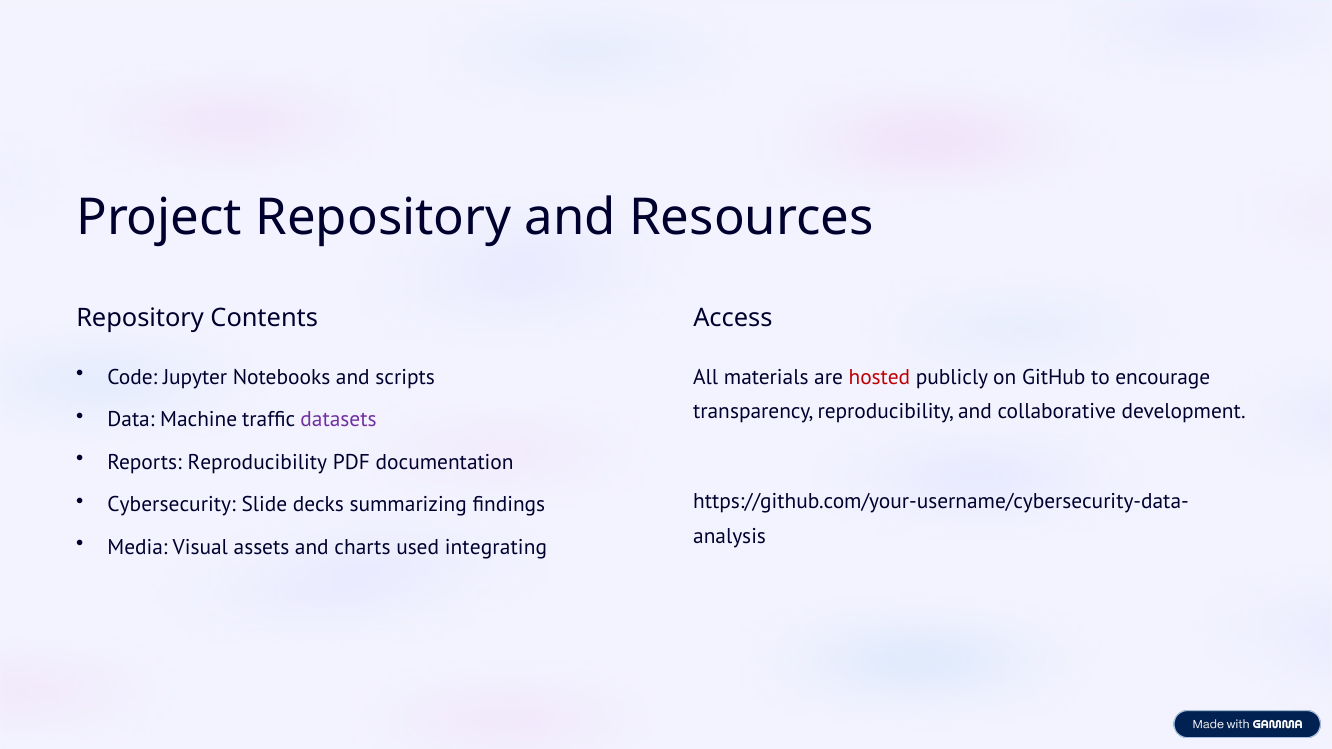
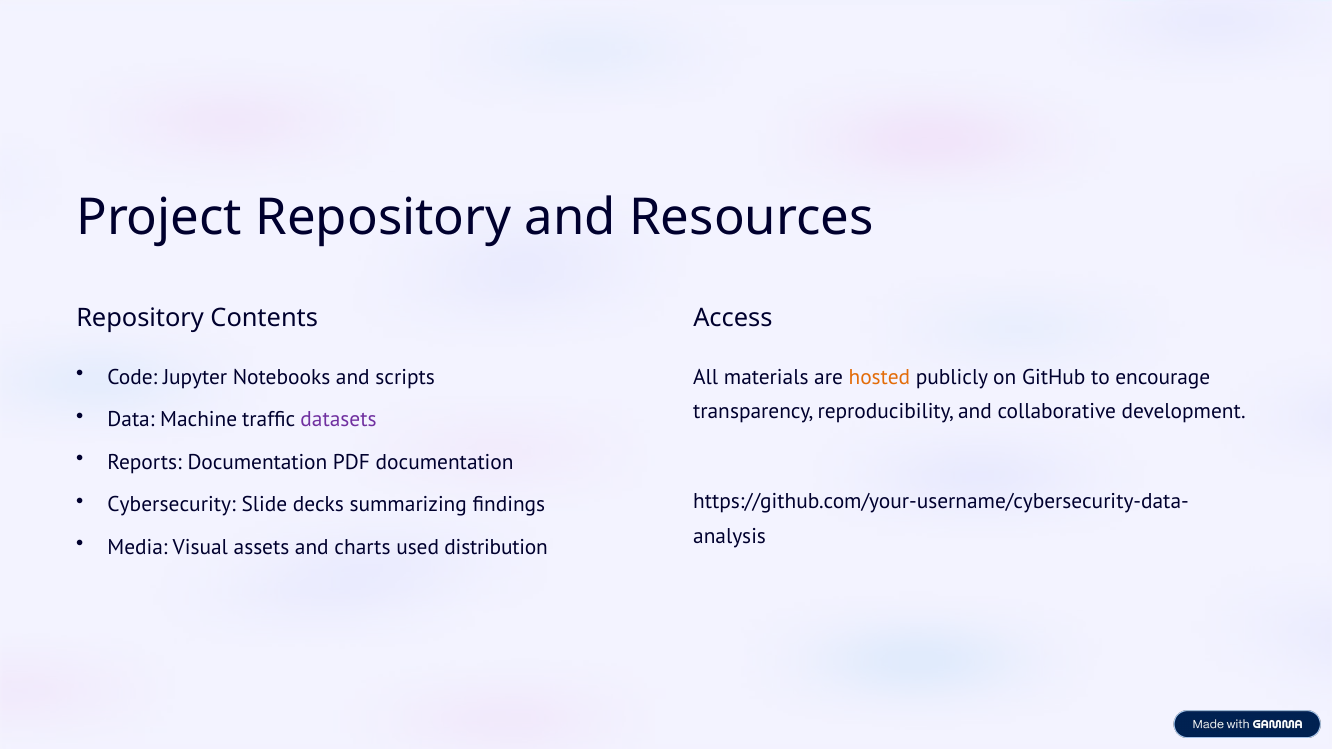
hosted colour: red -> orange
Reports Reproducibility: Reproducibility -> Documentation
integrating: integrating -> distribution
